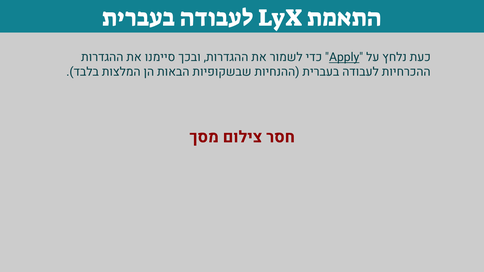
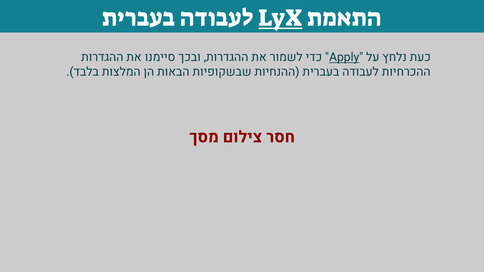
LyX underline: none -> present
